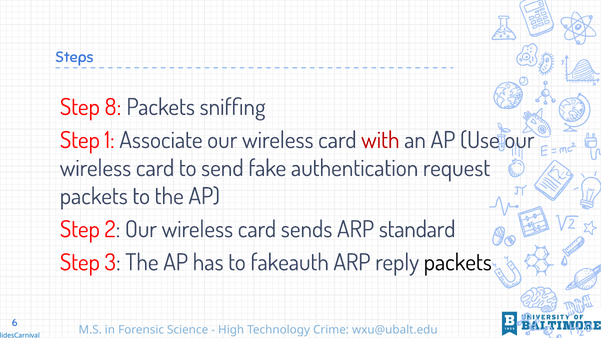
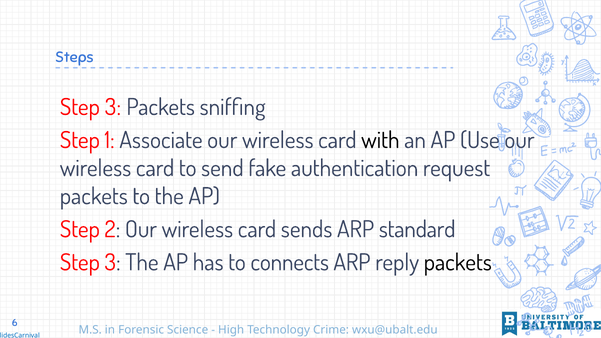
8 at (113, 107): 8 -> 3
with colour: red -> black
fakeauth: fakeauth -> connects
